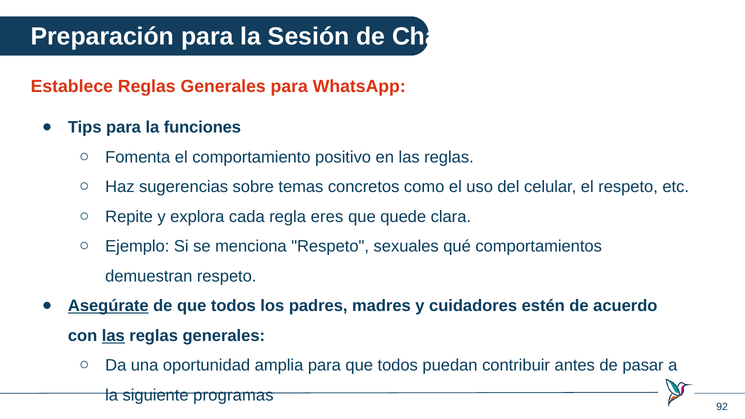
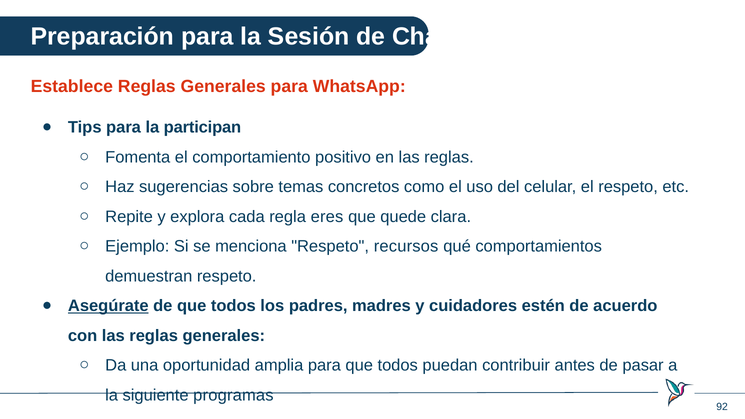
funciones: funciones -> participan
sexuales: sexuales -> recursos
las at (113, 336) underline: present -> none
